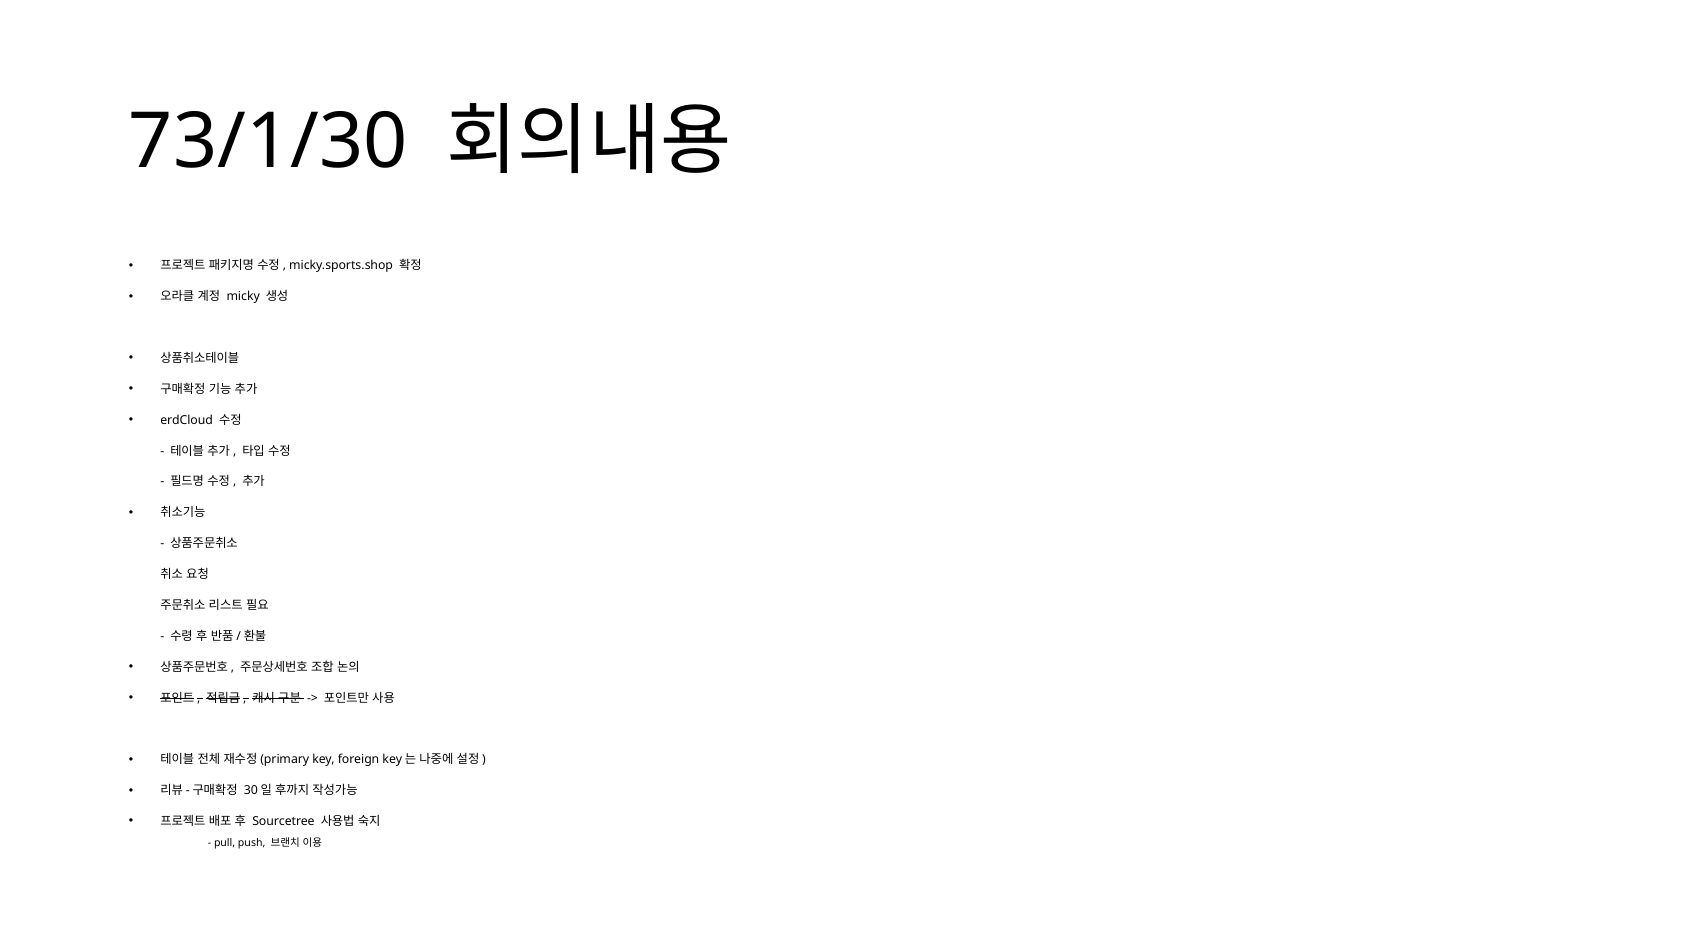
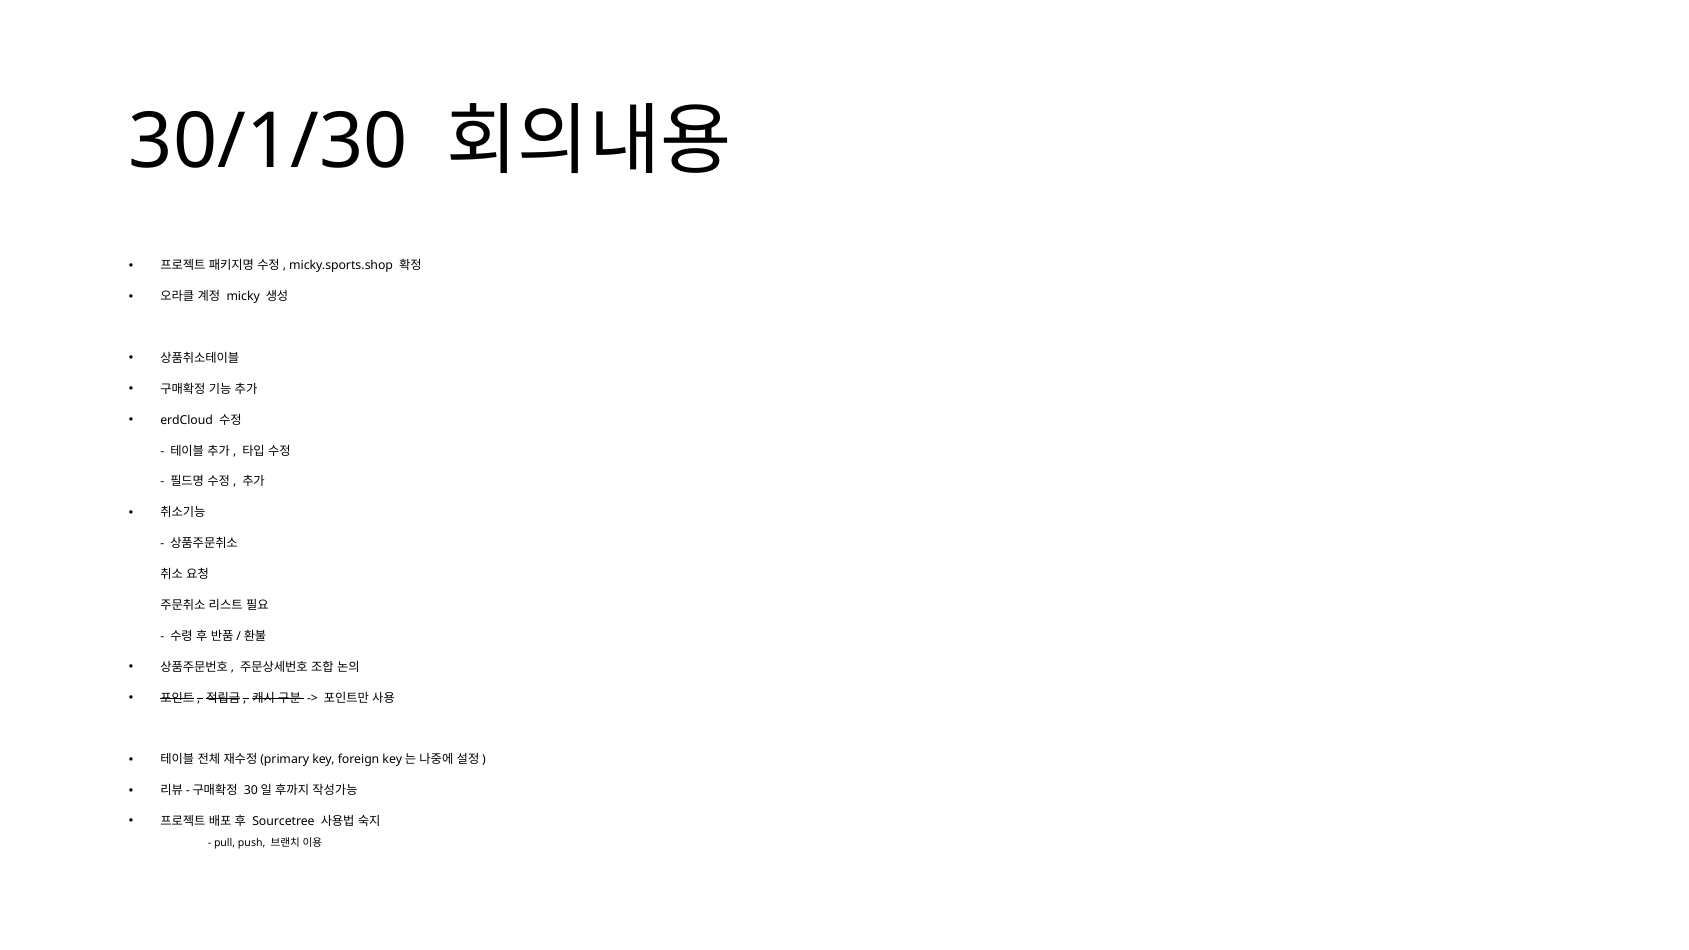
73/1/30: 73/1/30 -> 30/1/30
